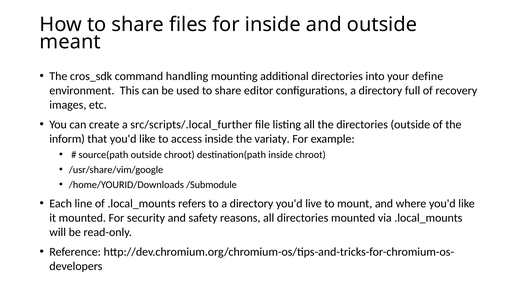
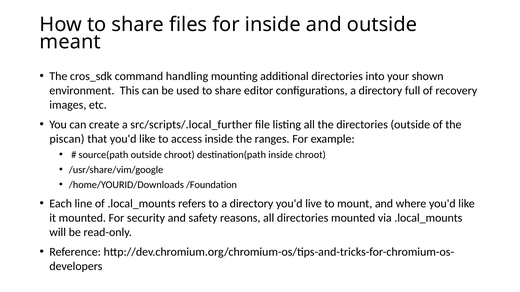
define: define -> shown
inform: inform -> piscan
variaty: variaty -> ranges
/Submodule: /Submodule -> /Foundation
